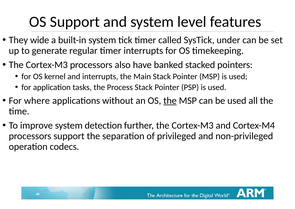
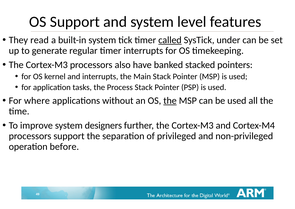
wide: wide -> read
called underline: none -> present
detection: detection -> designers
codecs: codecs -> before
